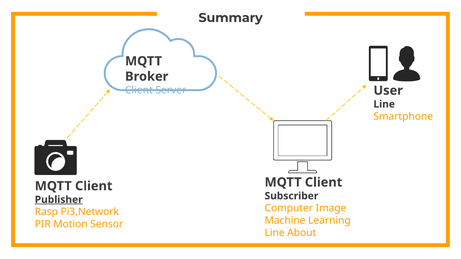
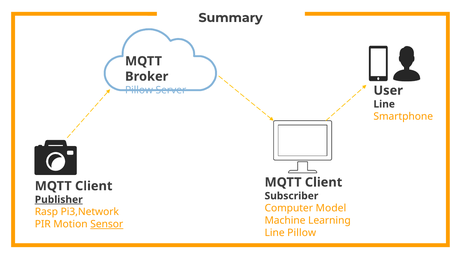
Client at (139, 90): Client -> Pillow
Image: Image -> Model
Sensor underline: none -> present
Line About: About -> Pillow
